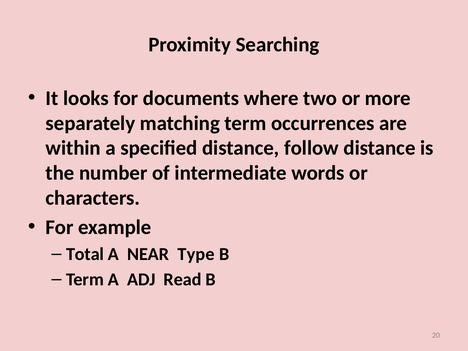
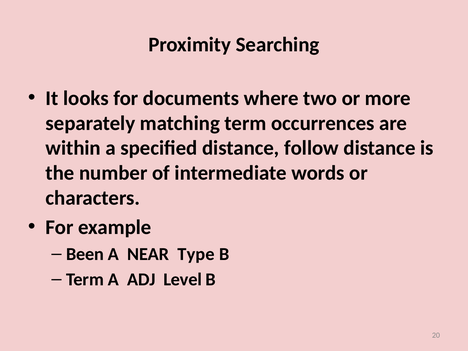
Total: Total -> Been
Read: Read -> Level
